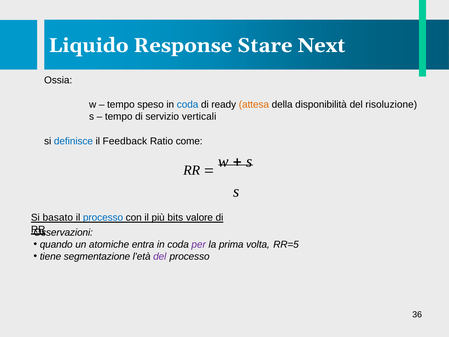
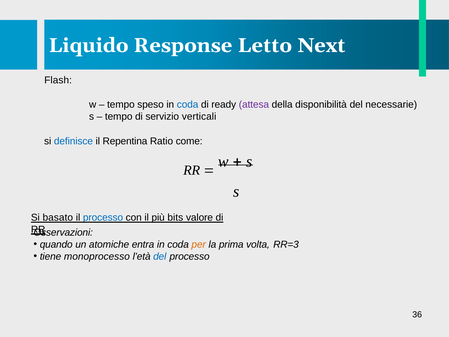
Stare: Stare -> Letto
Ossia: Ossia -> Flash
attesa colour: orange -> purple
risoluzione: risoluzione -> necessarie
Feedback: Feedback -> Repentina
per colour: purple -> orange
RR=5: RR=5 -> RR=3
segmentazione: segmentazione -> monoprocesso
del at (160, 256) colour: purple -> blue
